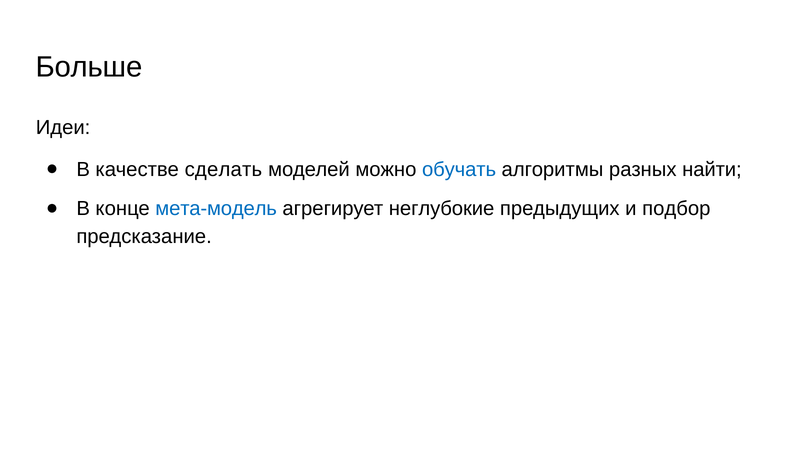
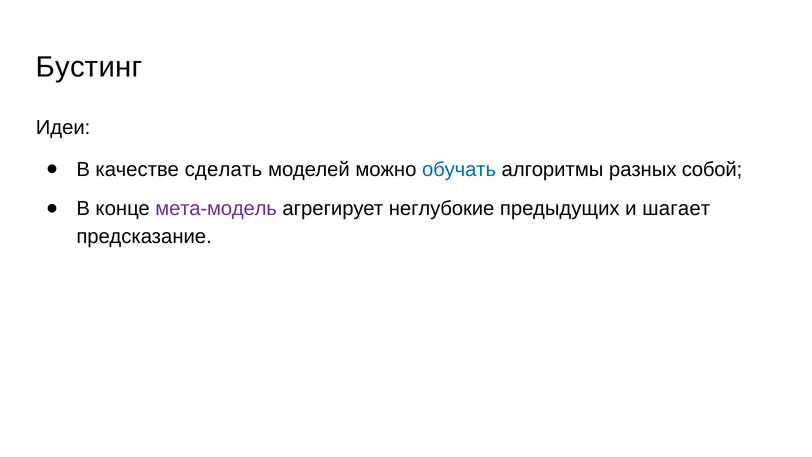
Больше: Больше -> Бустинг
найти: найти -> собой
мета-модель colour: blue -> purple
подбор: подбор -> шагает
